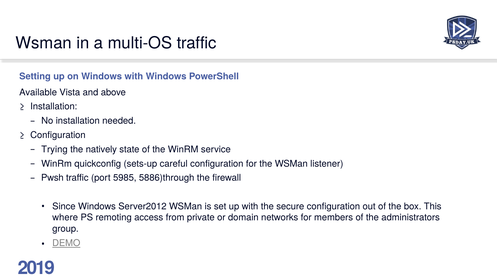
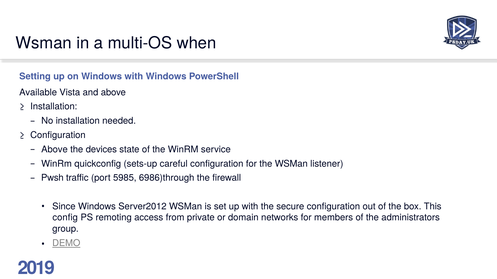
multi-OS traffic: traffic -> when
Trying at (54, 150): Trying -> Above
natively: natively -> devices
5886)through: 5886)through -> 6986)through
where: where -> config
